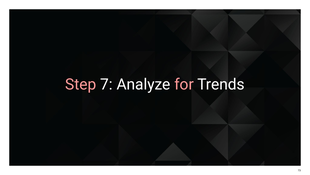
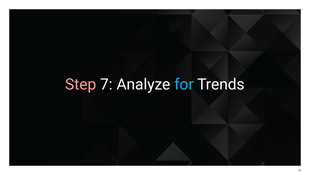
for colour: pink -> light blue
